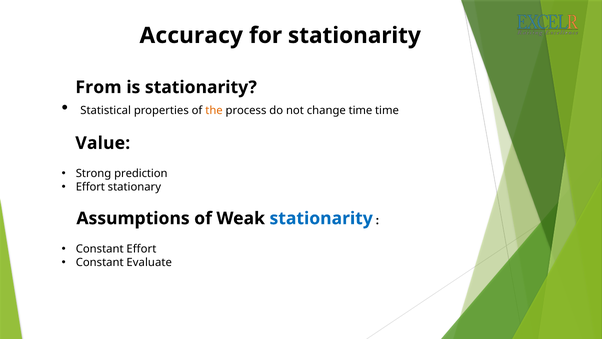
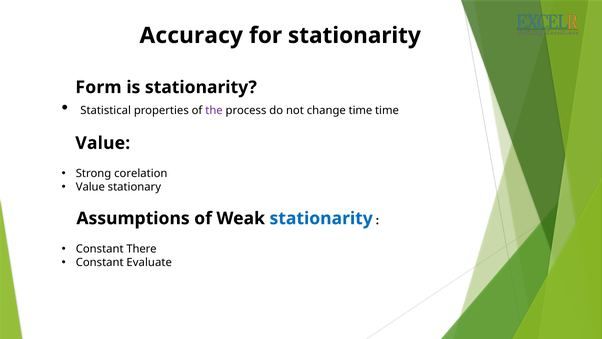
From: From -> Form
the colour: orange -> purple
prediction: prediction -> corelation
Effort at (90, 187): Effort -> Value
Constant Effort: Effort -> There
